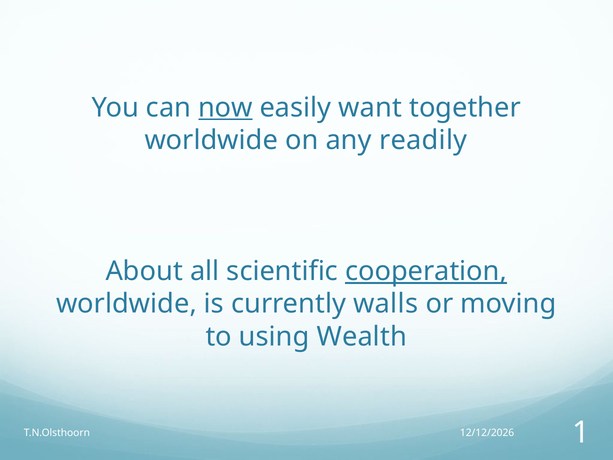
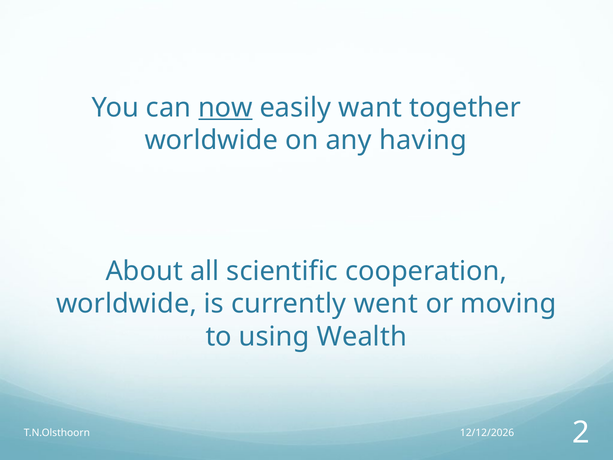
readily: readily -> having
cooperation underline: present -> none
walls: walls -> went
1: 1 -> 2
